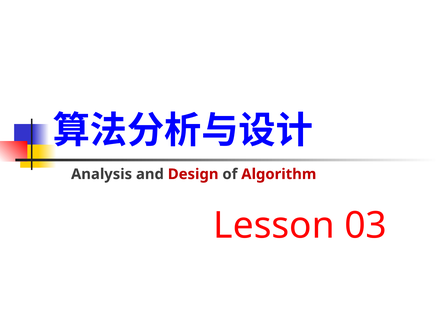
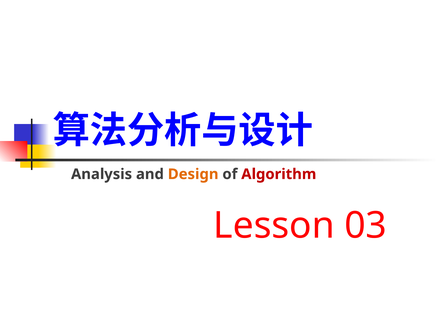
Design colour: red -> orange
